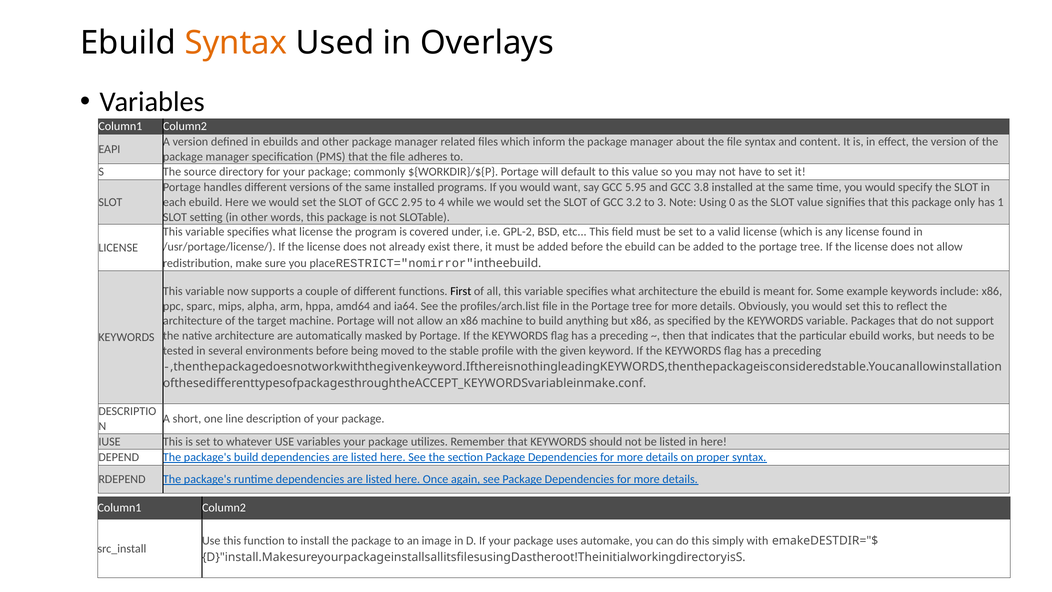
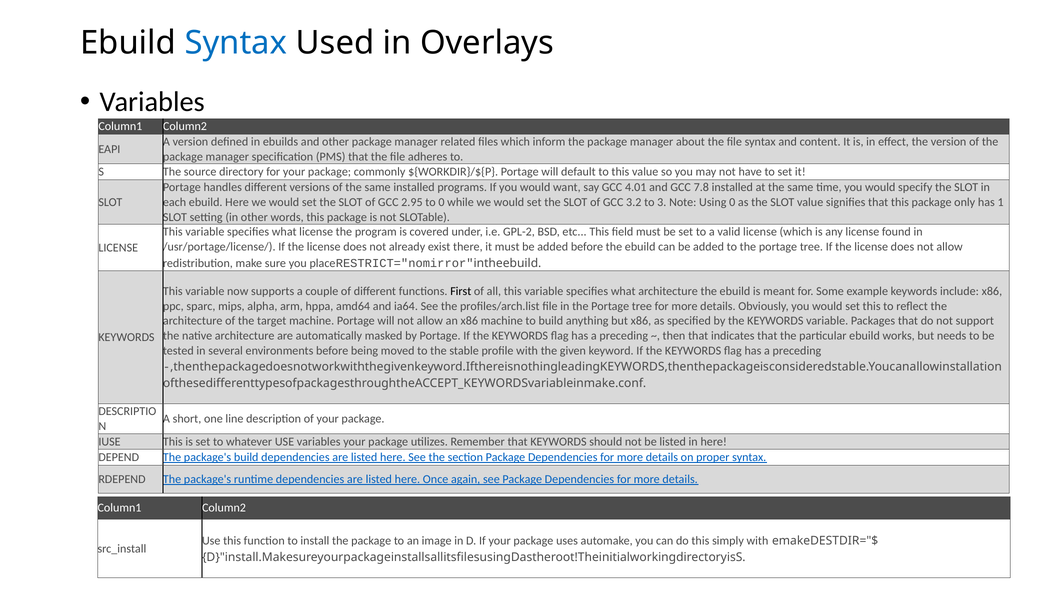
Syntax at (236, 43) colour: orange -> blue
5.95: 5.95 -> 4.01
3.8: 3.8 -> 7.8
to 4: 4 -> 0
